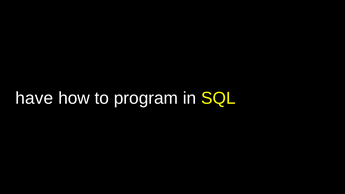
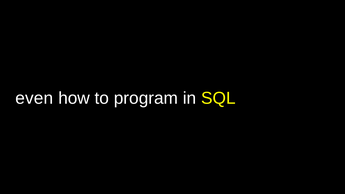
have: have -> even
